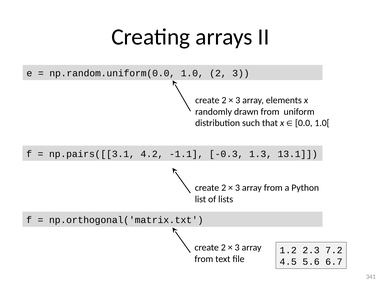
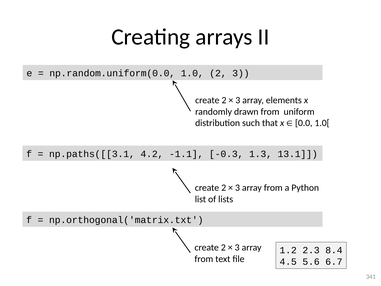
np.pairs([[3.1: np.pairs([[3.1 -> np.paths([[3.1
7.2: 7.2 -> 8.4
